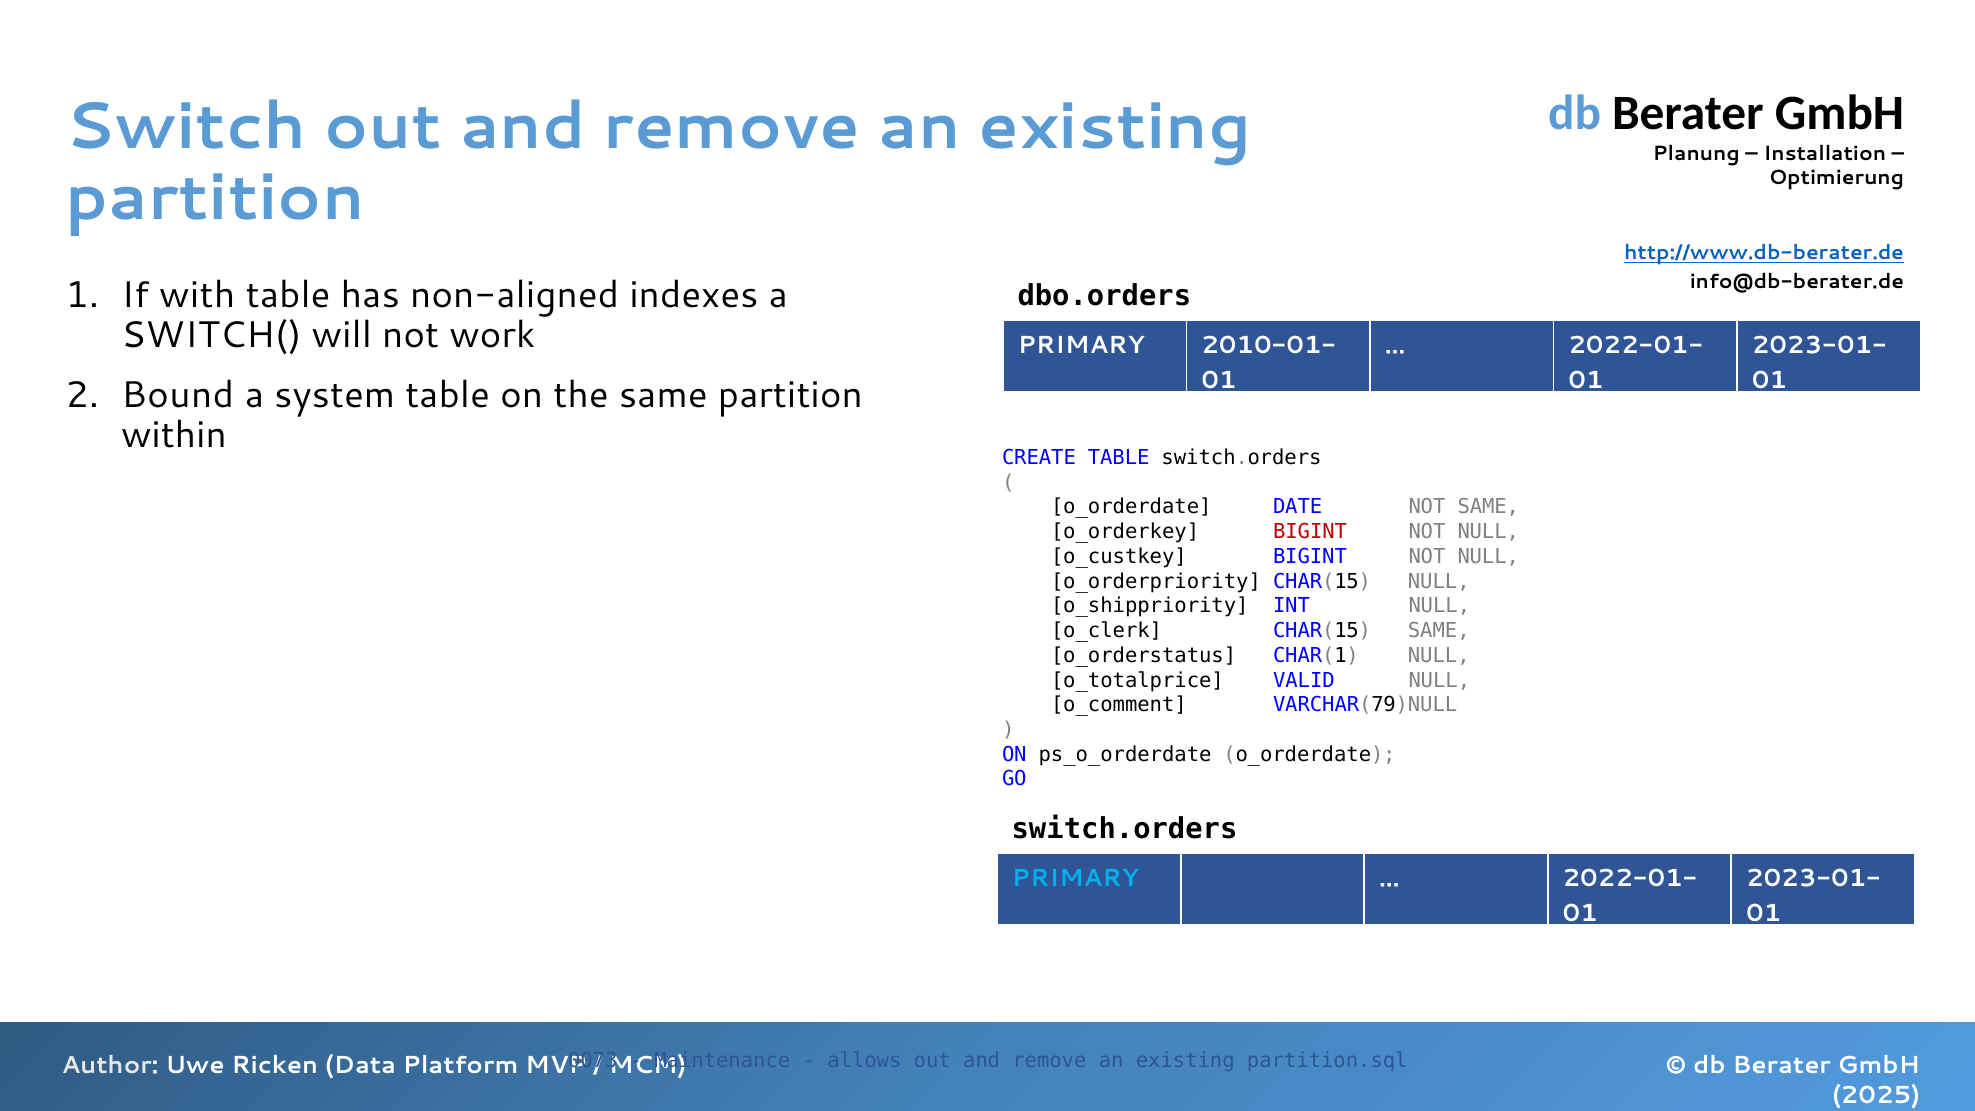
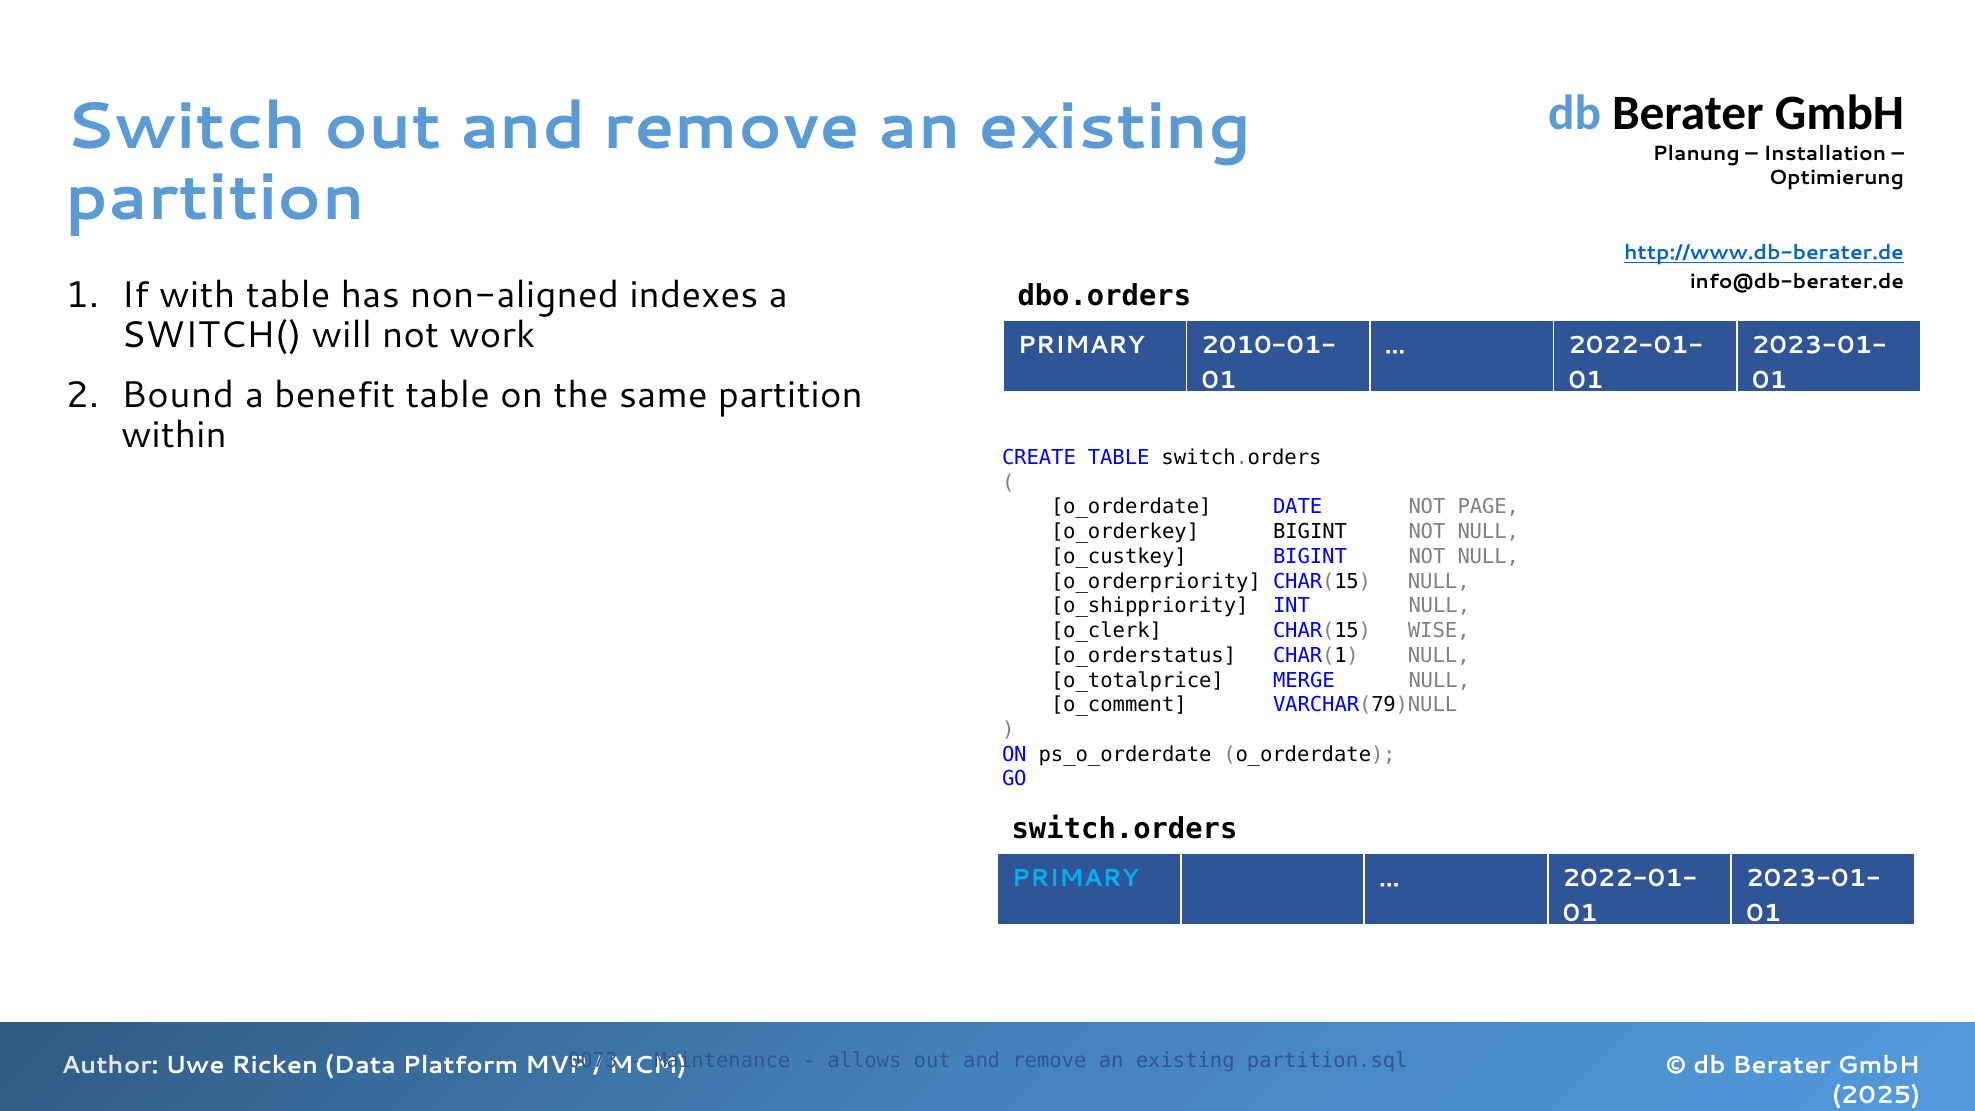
system: system -> benefit
NOT SAME: SAME -> PAGE
BIGINT at (1310, 532) colour: red -> black
CHAR(15 SAME: SAME -> WISE
VALID: VALID -> MERGE
